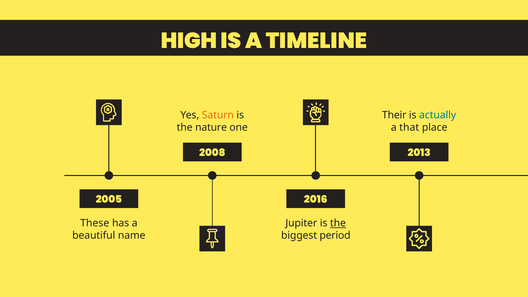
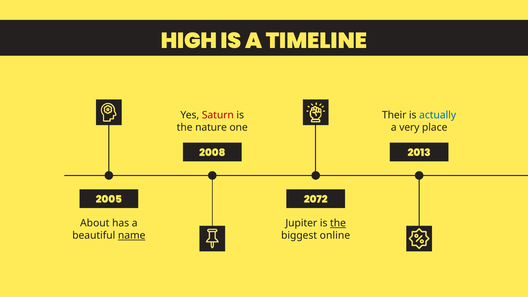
Saturn colour: orange -> red
that: that -> very
2016: 2016 -> 2072
These: These -> About
name underline: none -> present
period: period -> online
